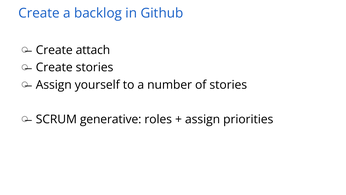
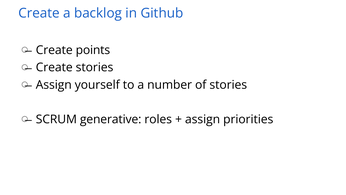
attach: attach -> points
